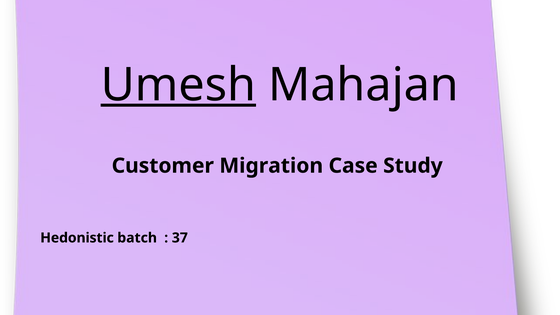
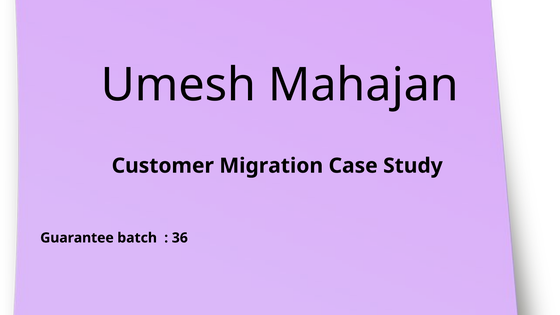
Umesh underline: present -> none
Hedonistic: Hedonistic -> Guarantee
37: 37 -> 36
